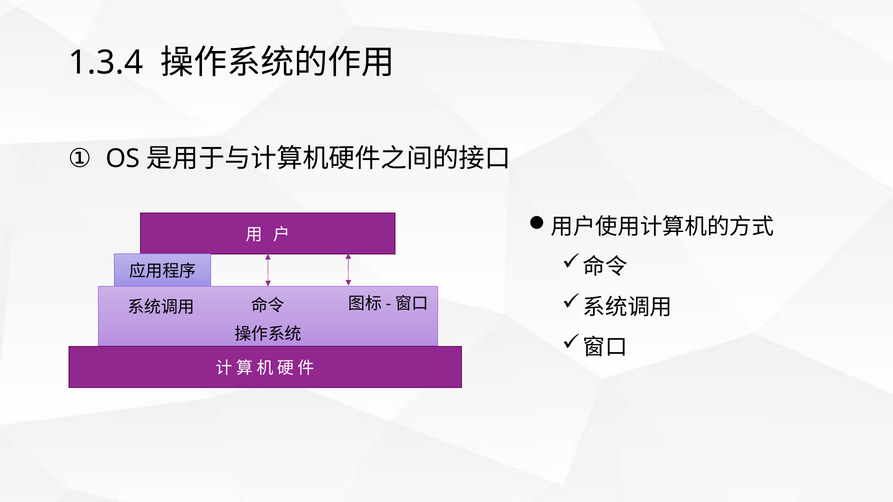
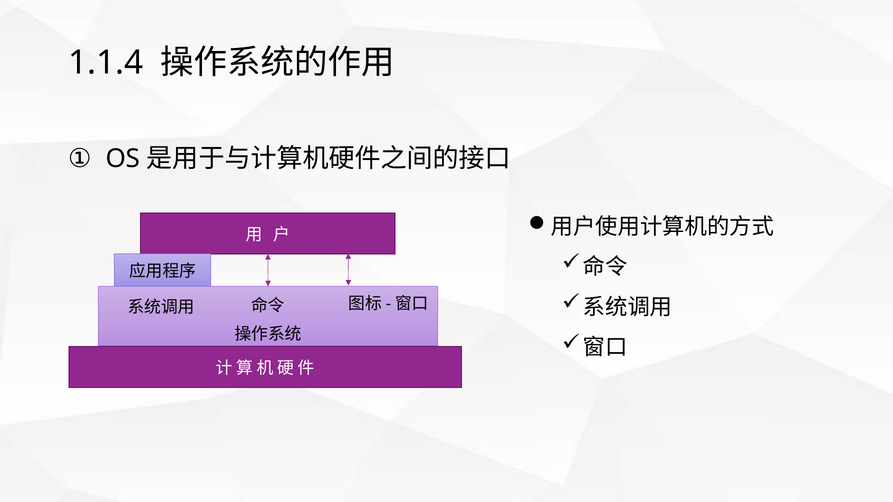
1.3.4: 1.3.4 -> 1.1.4
